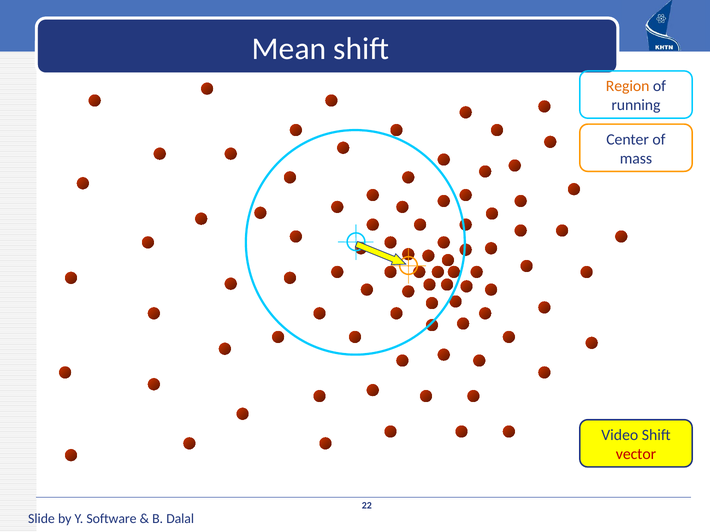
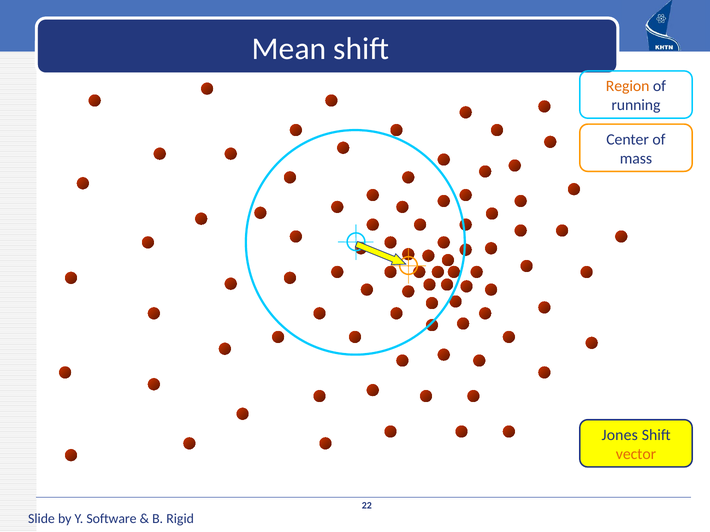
Video: Video -> Jones
vector colour: red -> orange
Dalal: Dalal -> Rigid
